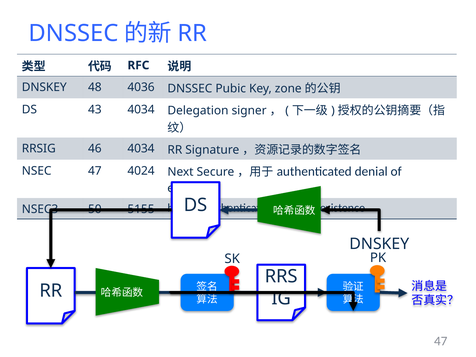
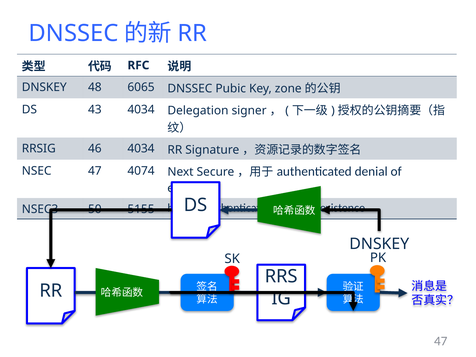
4036: 4036 -> 6065
4024: 4024 -> 4074
